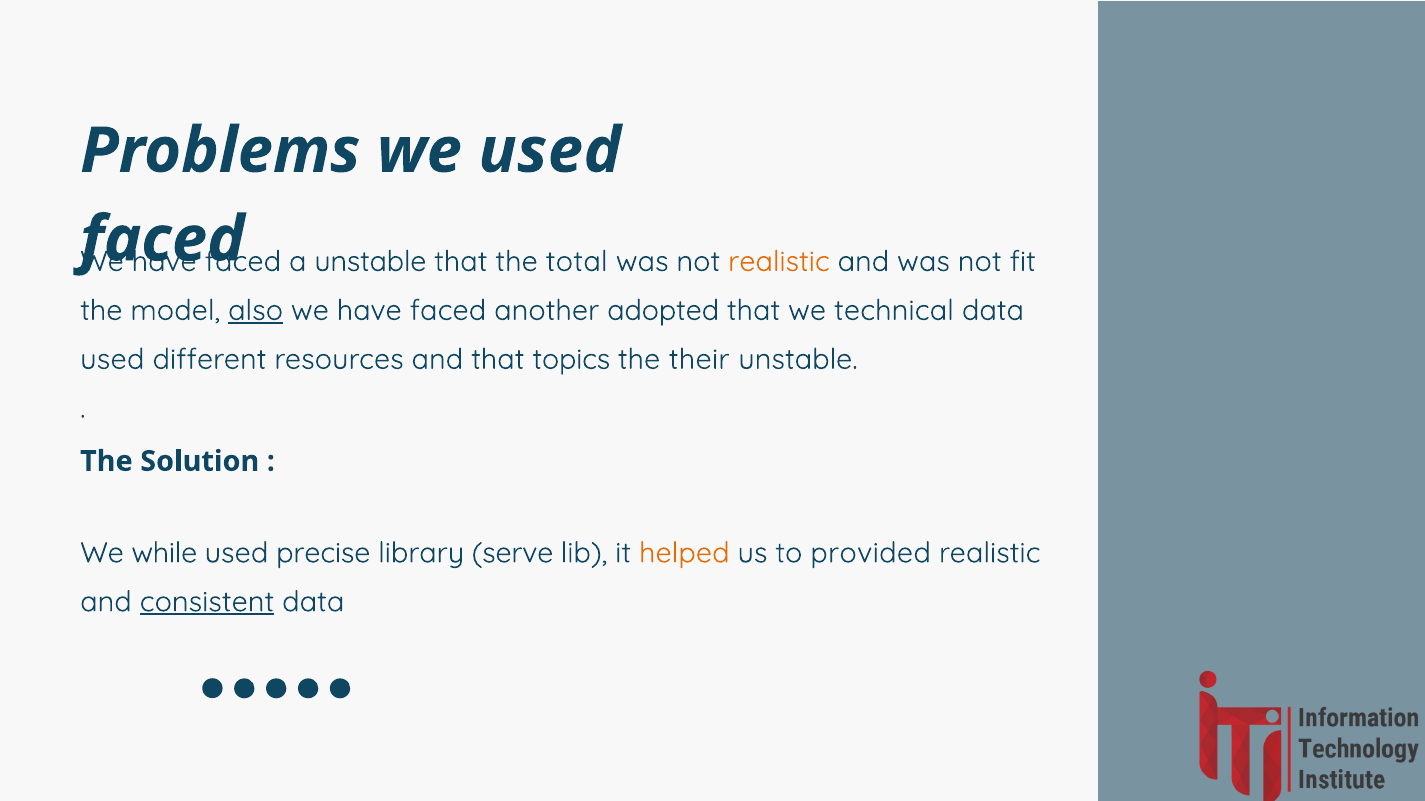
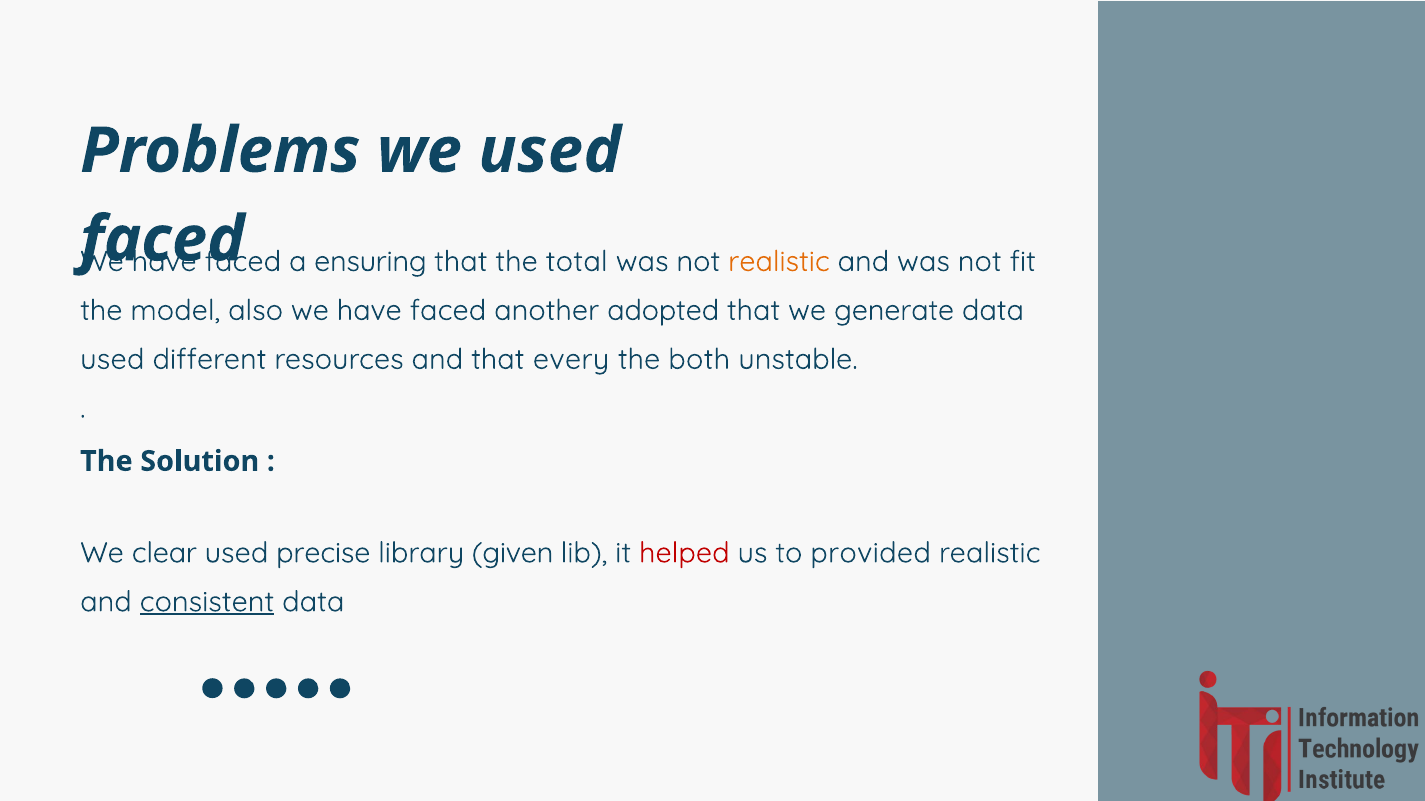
a unstable: unstable -> ensuring
also underline: present -> none
technical: technical -> generate
topics: topics -> every
their: their -> both
while: while -> clear
serve: serve -> given
helped colour: orange -> red
